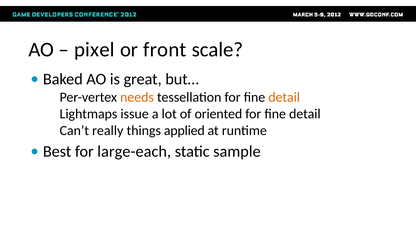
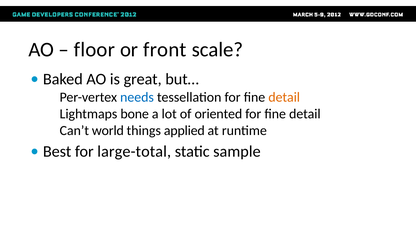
pixel: pixel -> floor
needs colour: orange -> blue
issue: issue -> bone
really: really -> world
large-each: large-each -> large-total
